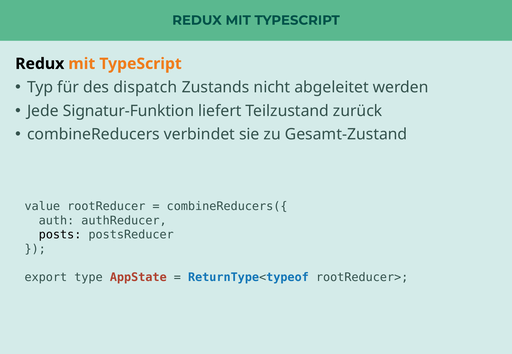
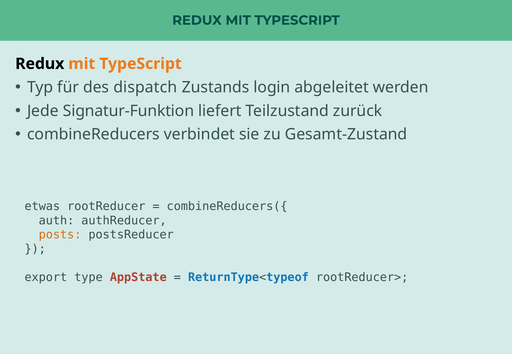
nicht: nicht -> login
value: value -> etwas
posts colour: black -> orange
